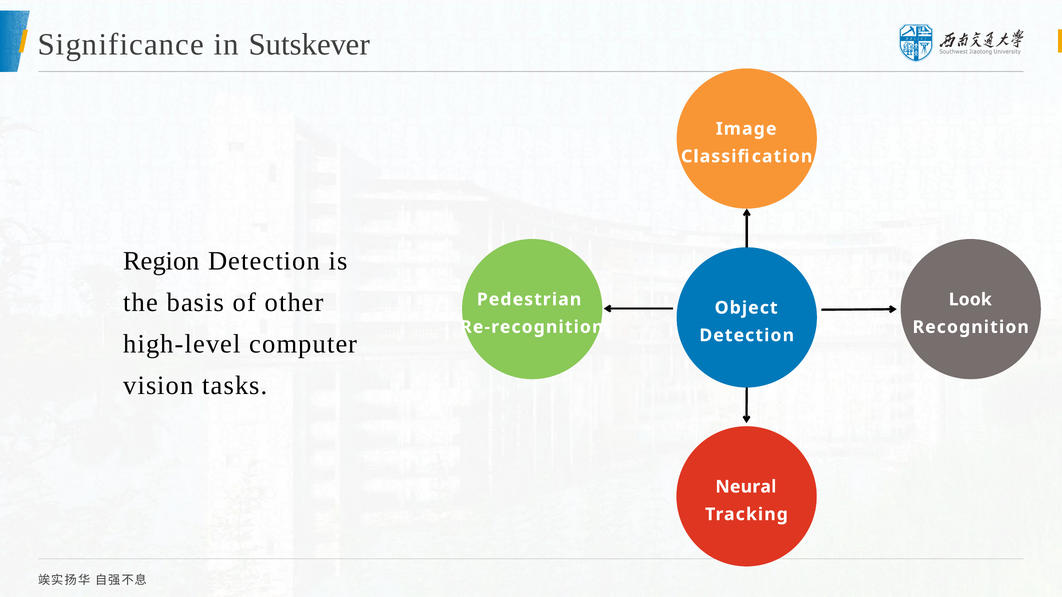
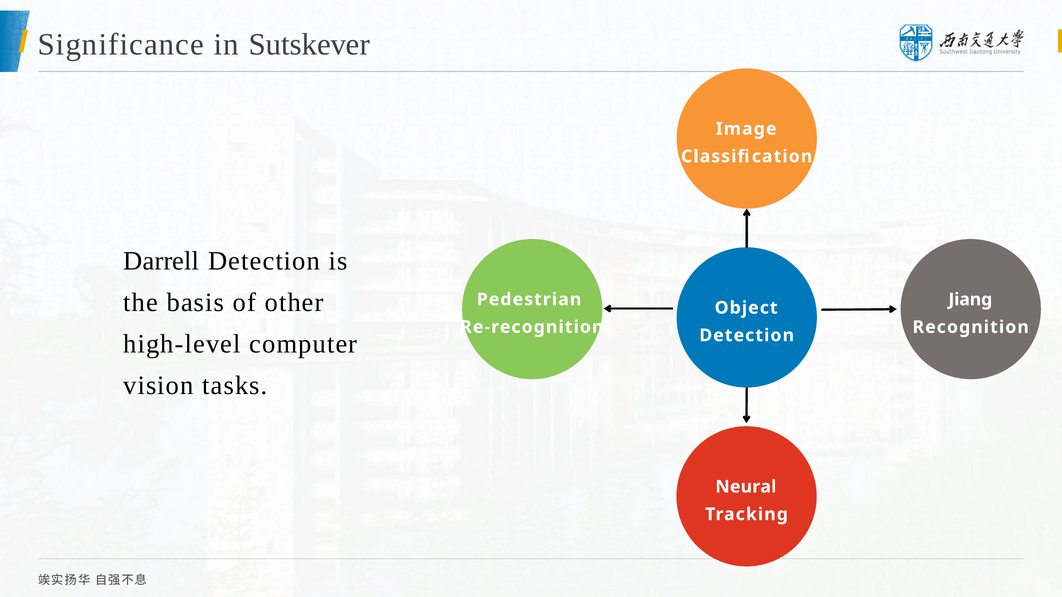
Region: Region -> Darrell
Look: Look -> Jiang
